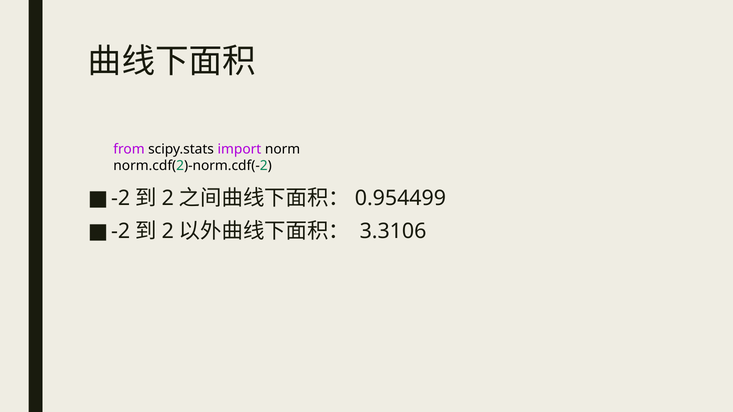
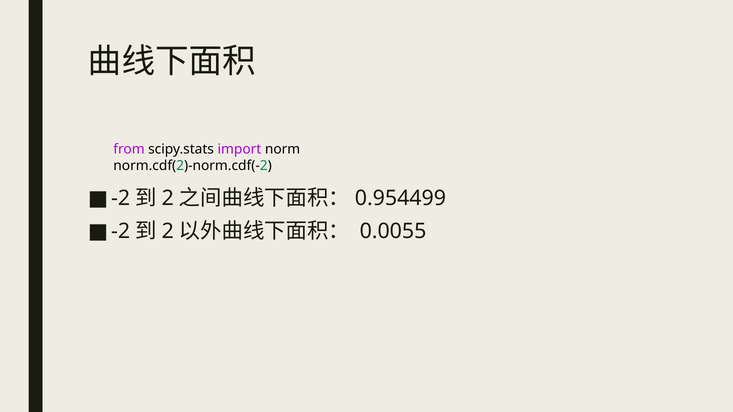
3.3106: 3.3106 -> 0.0055
